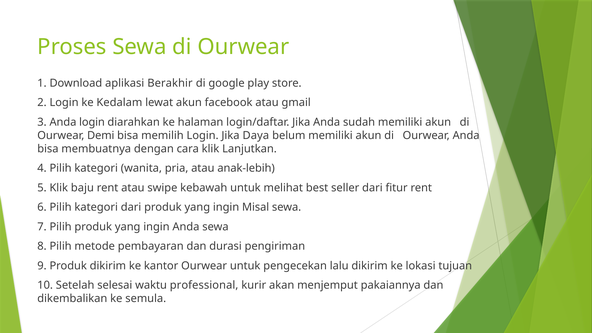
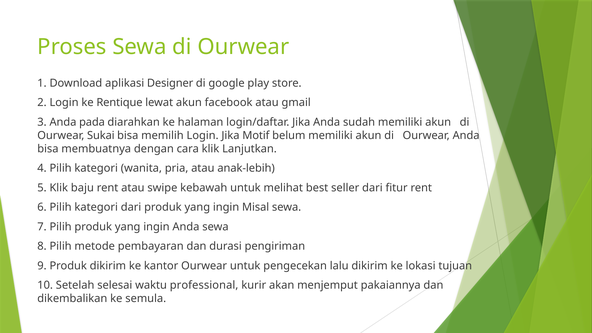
Berakhir: Berakhir -> Designer
Kedalam: Kedalam -> Rentique
Anda login: login -> pada
Demi: Demi -> Sukai
Daya: Daya -> Motif
